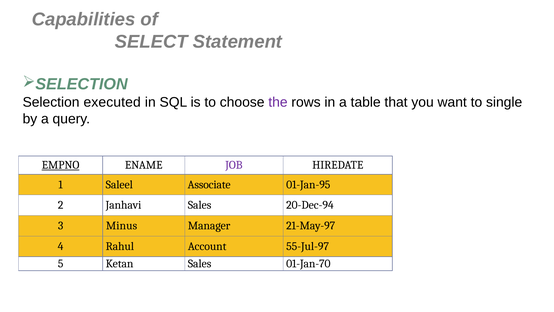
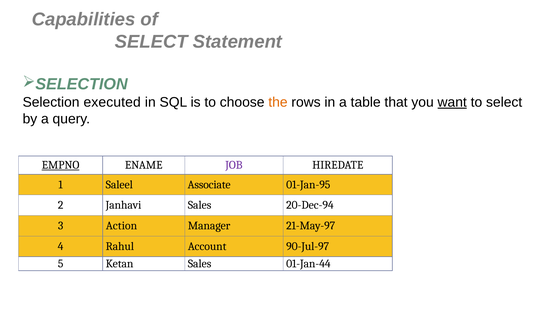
the colour: purple -> orange
want underline: none -> present
to single: single -> select
Minus: Minus -> Action
55-Jul-97: 55-Jul-97 -> 90-Jul-97
01-Jan-70: 01-Jan-70 -> 01-Jan-44
